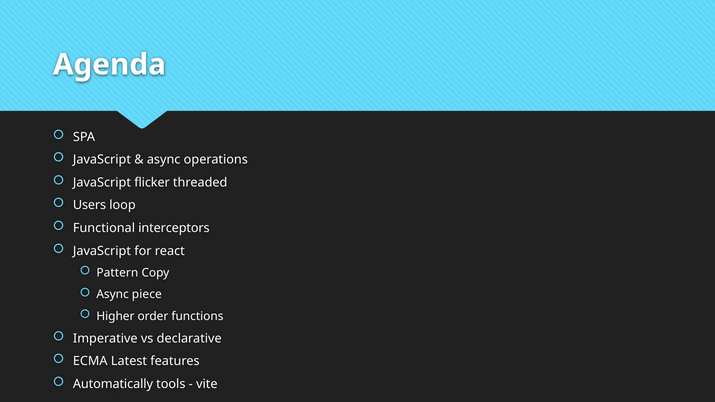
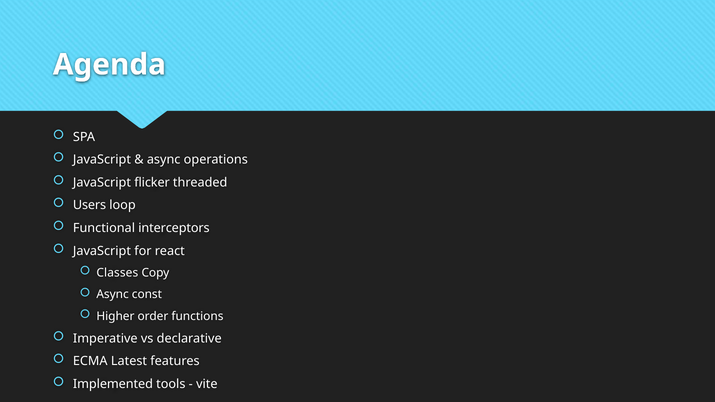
Pattern: Pattern -> Classes
piece: piece -> const
Automatically: Automatically -> Implemented
